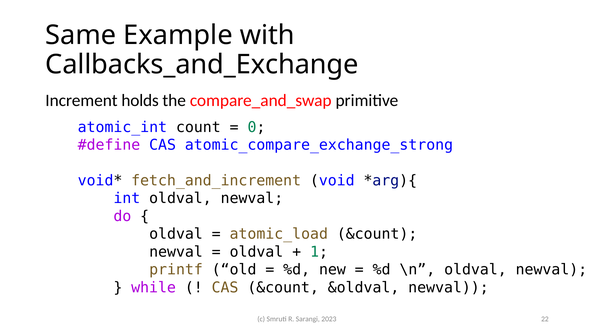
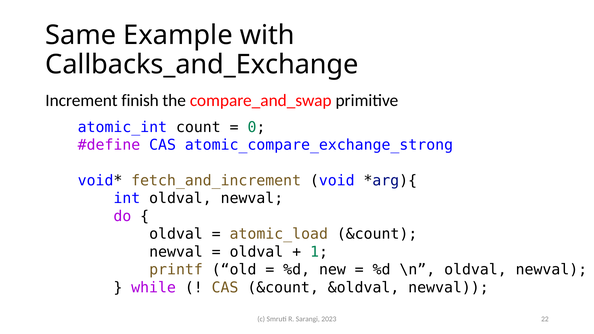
holds: holds -> finish
